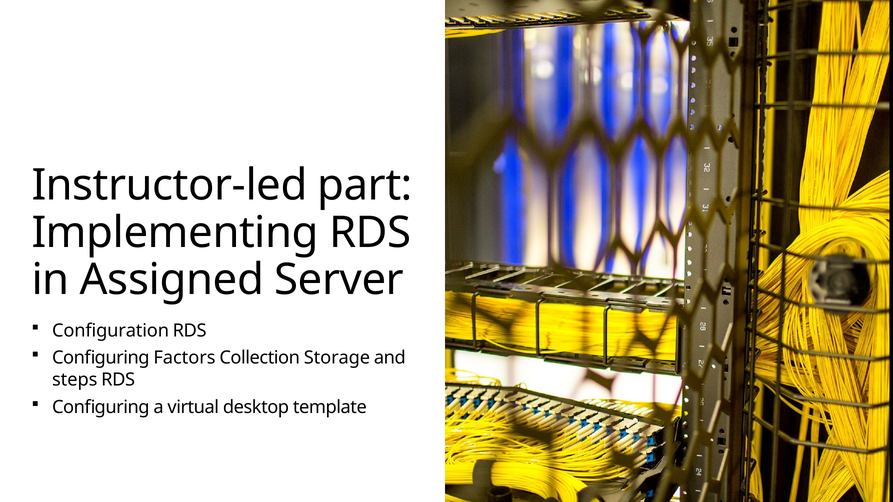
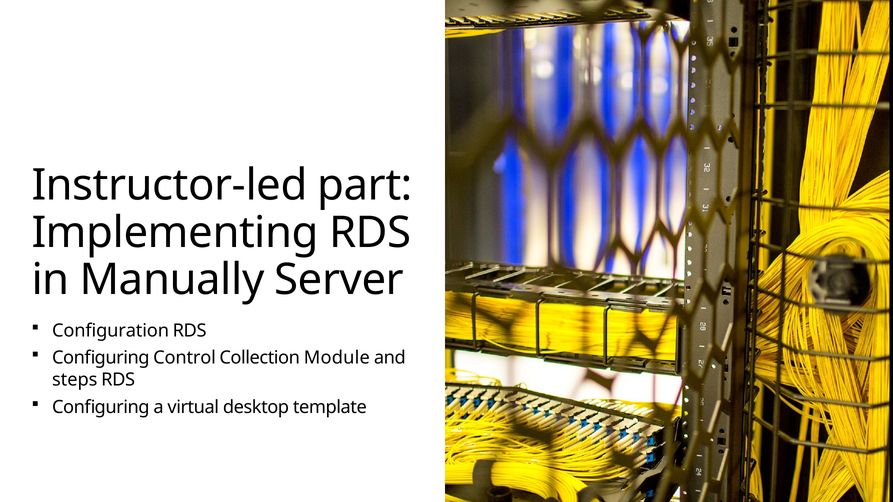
Assigned: Assigned -> Manually
Factors: Factors -> Control
Storage: Storage -> Module
